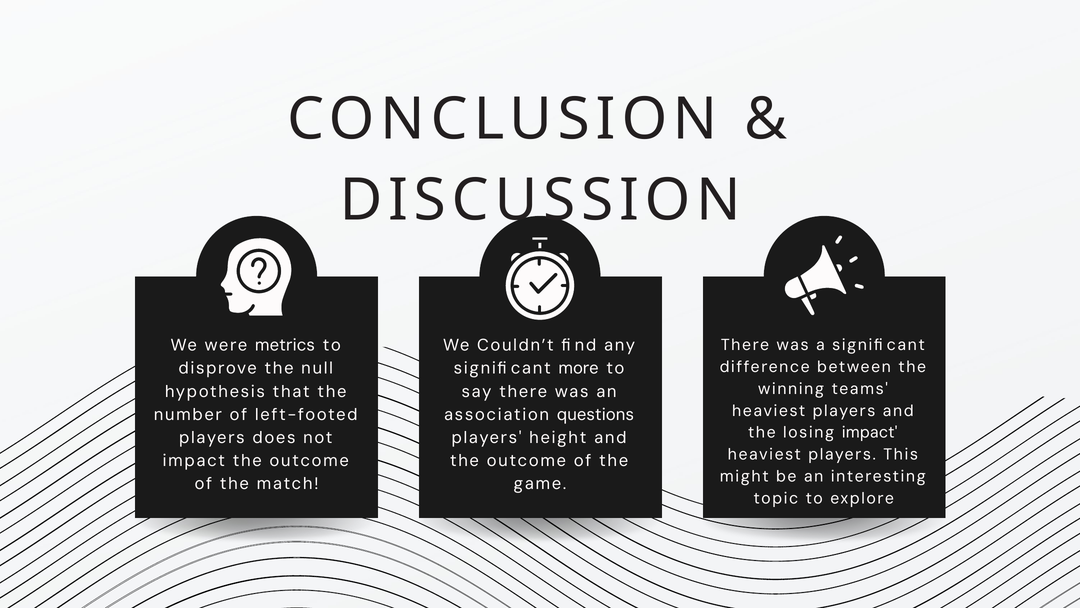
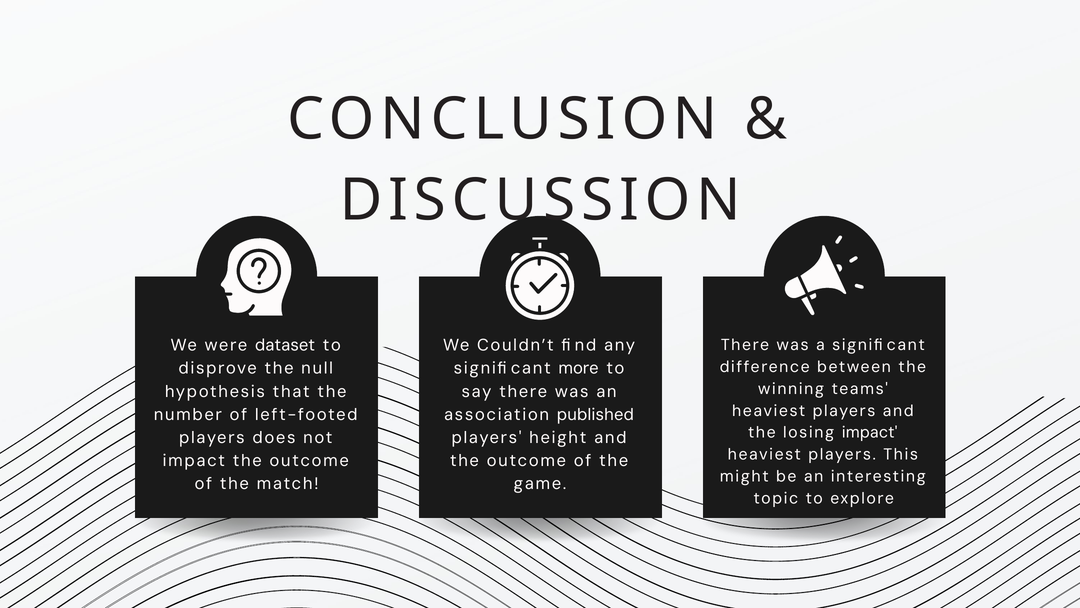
metrics: metrics -> dataset
questions: questions -> published
